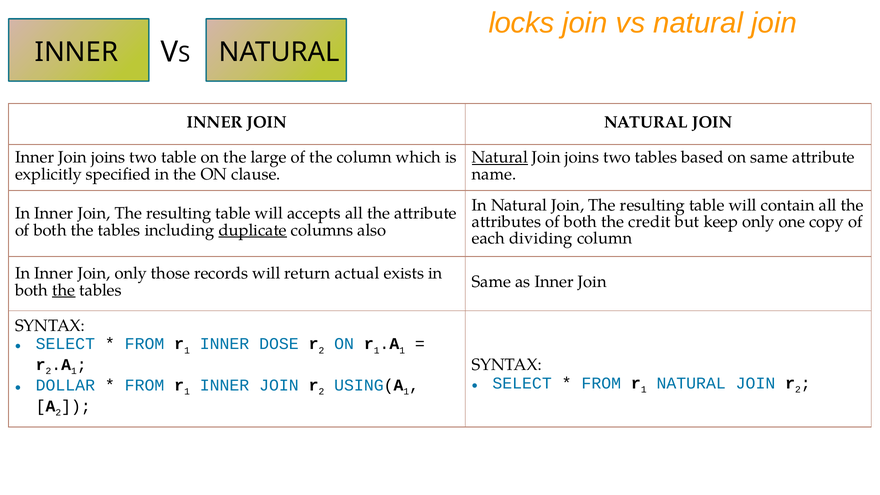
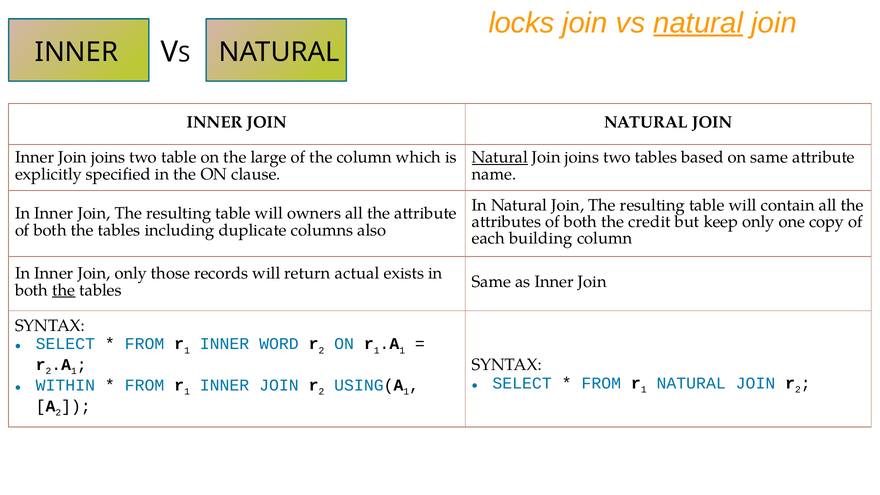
natural at (698, 23) underline: none -> present
accepts: accepts -> owners
duplicate underline: present -> none
dividing: dividing -> building
DOSE: DOSE -> WORD
DOLLAR: DOLLAR -> WITHIN
